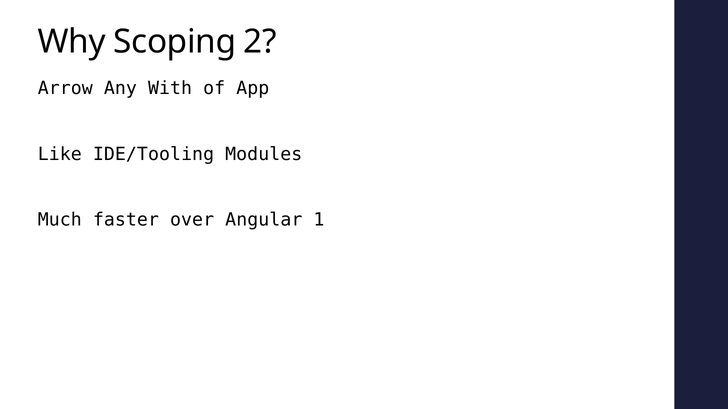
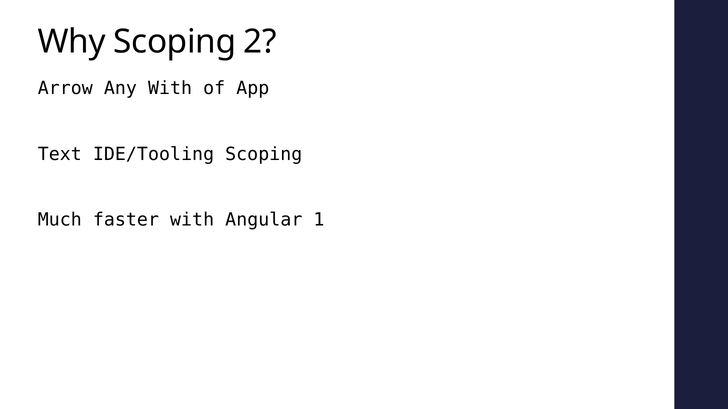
Like: Like -> Text
IDE/Tooling Modules: Modules -> Scoping
faster over: over -> with
